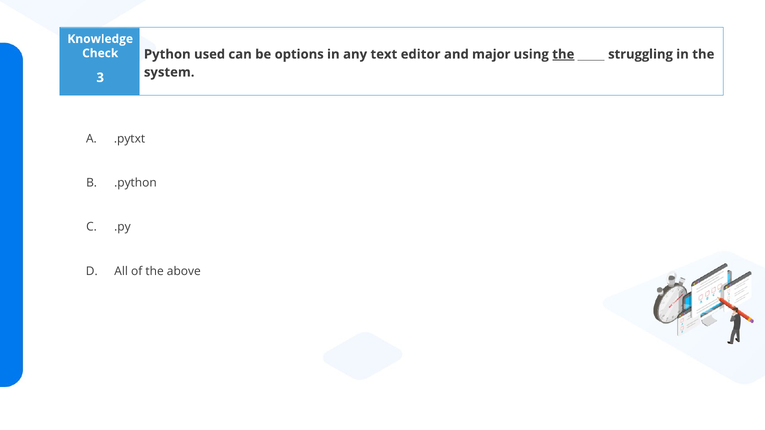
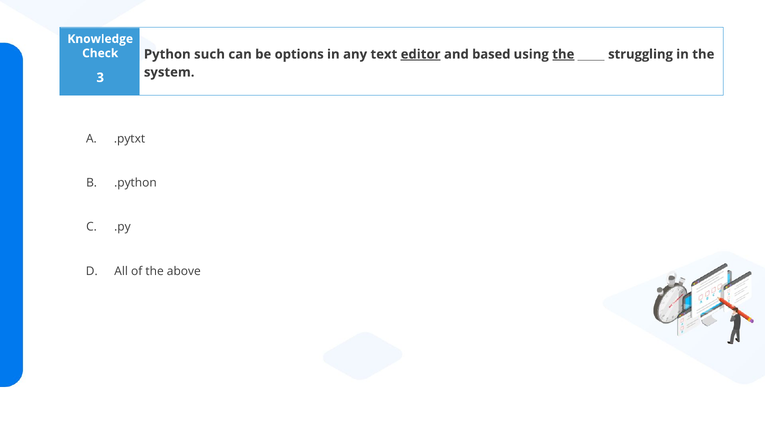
used: used -> such
editor underline: none -> present
major: major -> based
